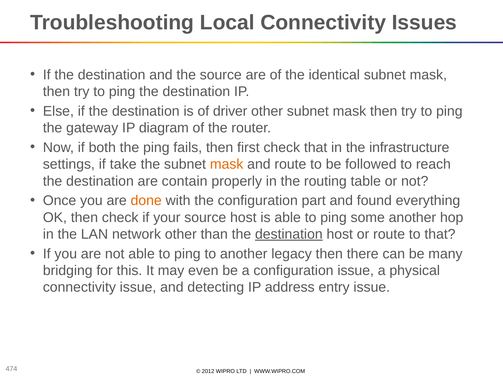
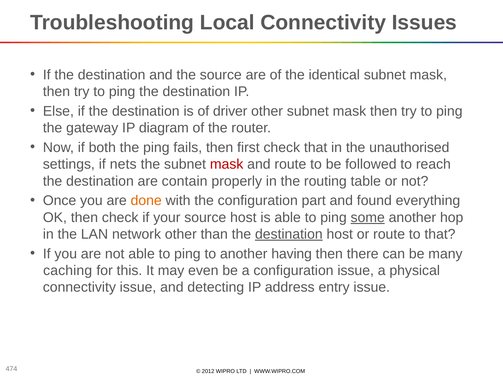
infrastructure: infrastructure -> unauthorised
take: take -> nets
mask at (227, 164) colour: orange -> red
some underline: none -> present
legacy: legacy -> having
bridging: bridging -> caching
